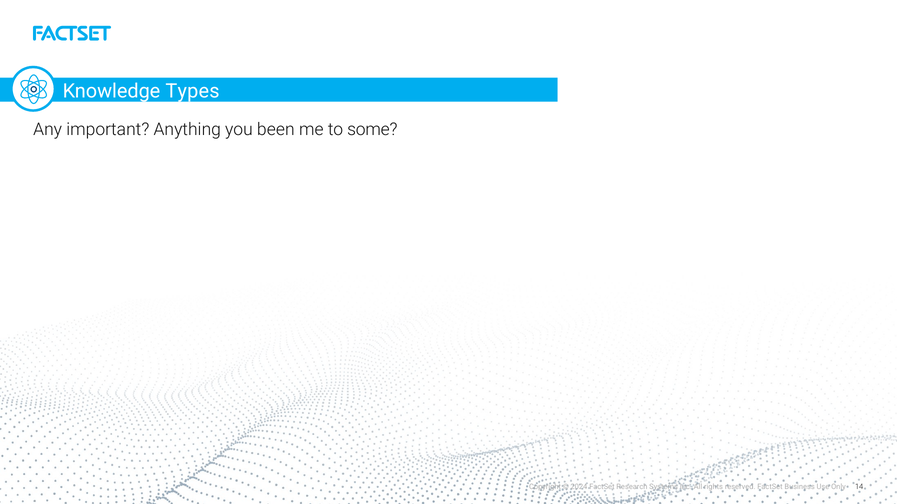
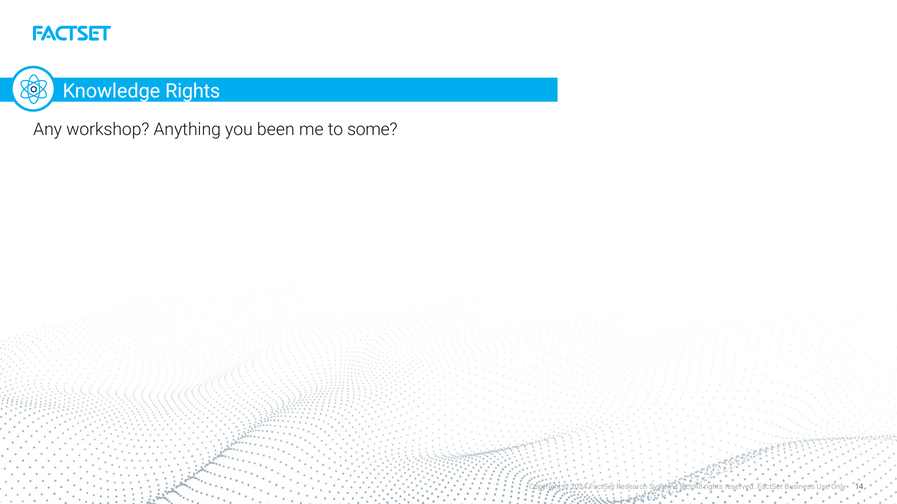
Knowledge Types: Types -> Rights
important: important -> workshop
